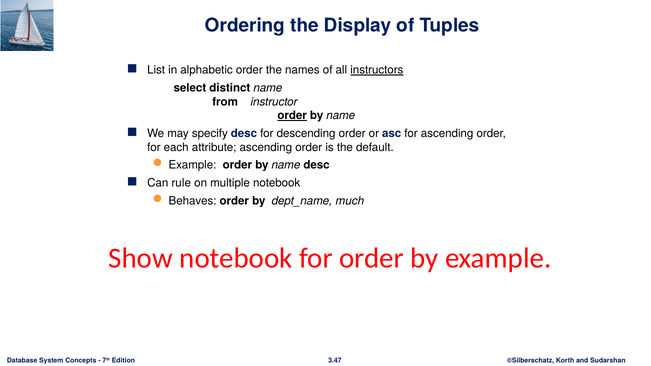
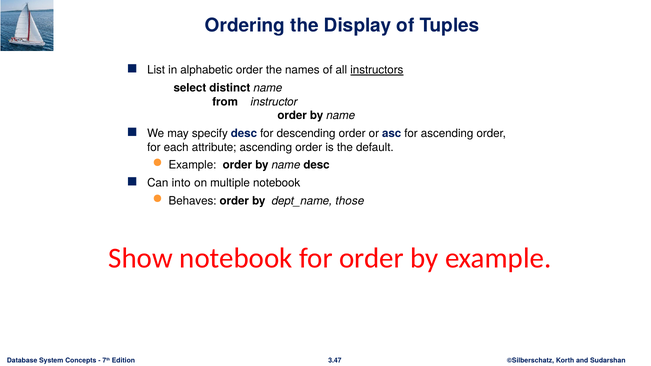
order at (292, 116) underline: present -> none
rule: rule -> into
much: much -> those
